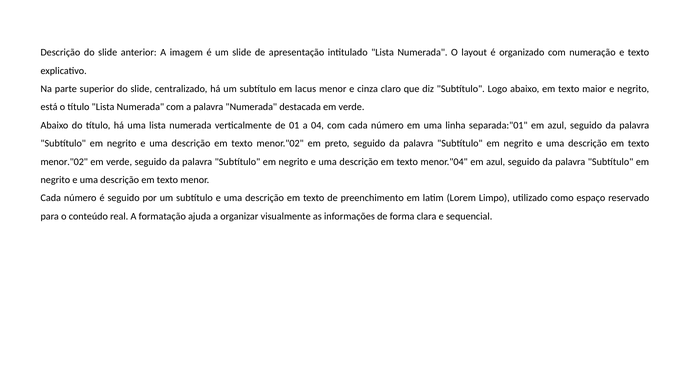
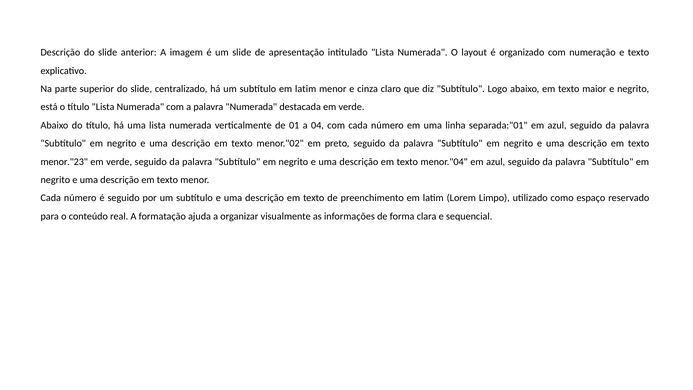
subtítulo em lacus: lacus -> latim
menor."02 at (64, 162): menor."02 -> menor."23
